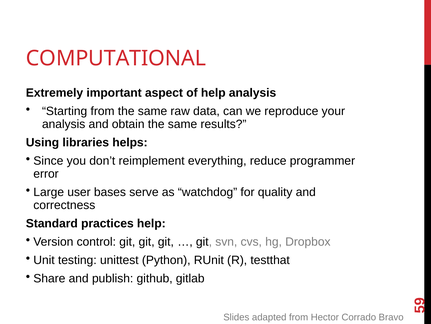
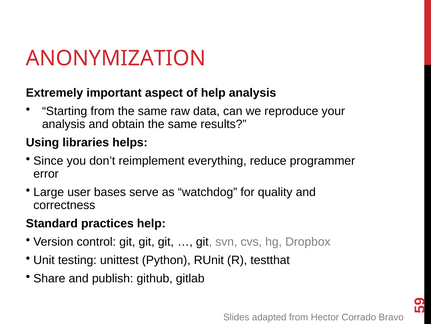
COMPUTATIONAL: COMPUTATIONAL -> ANONYMIZATION
